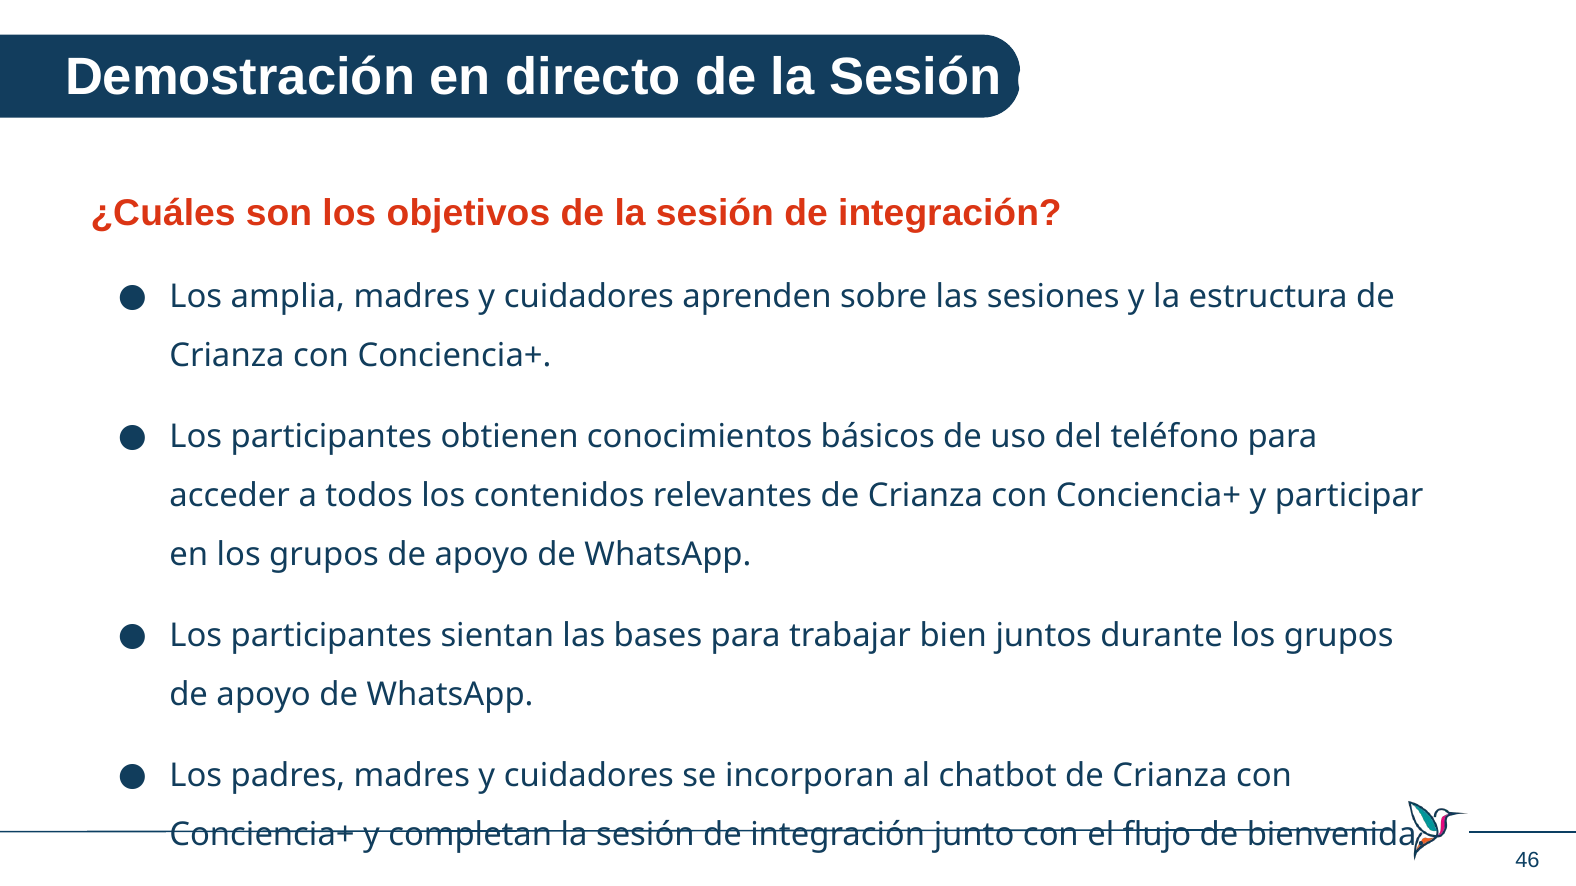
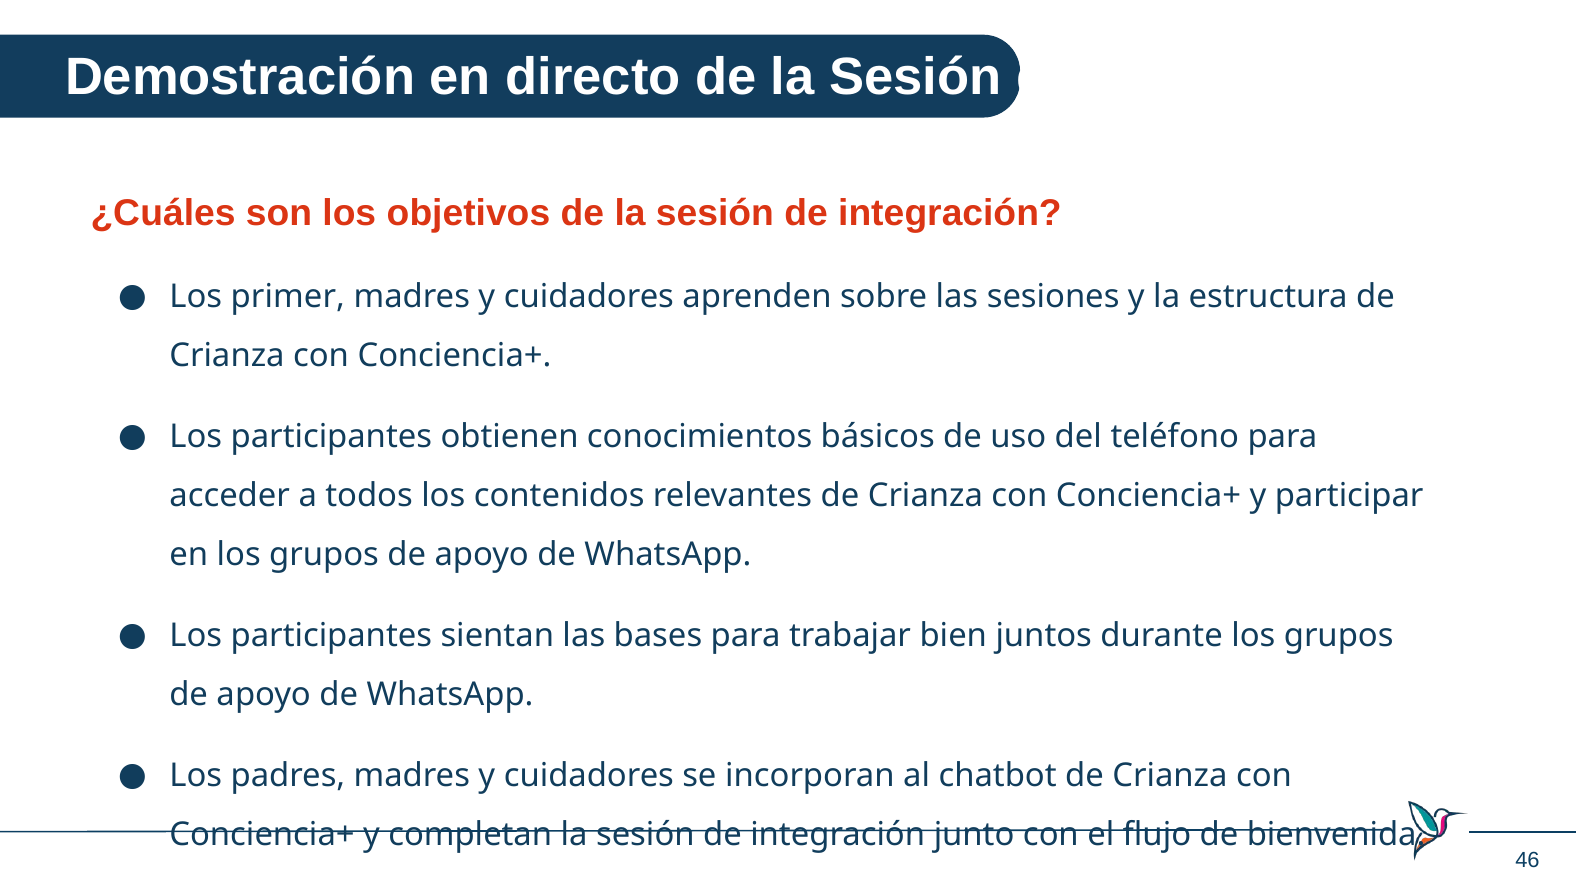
amplia: amplia -> primer
